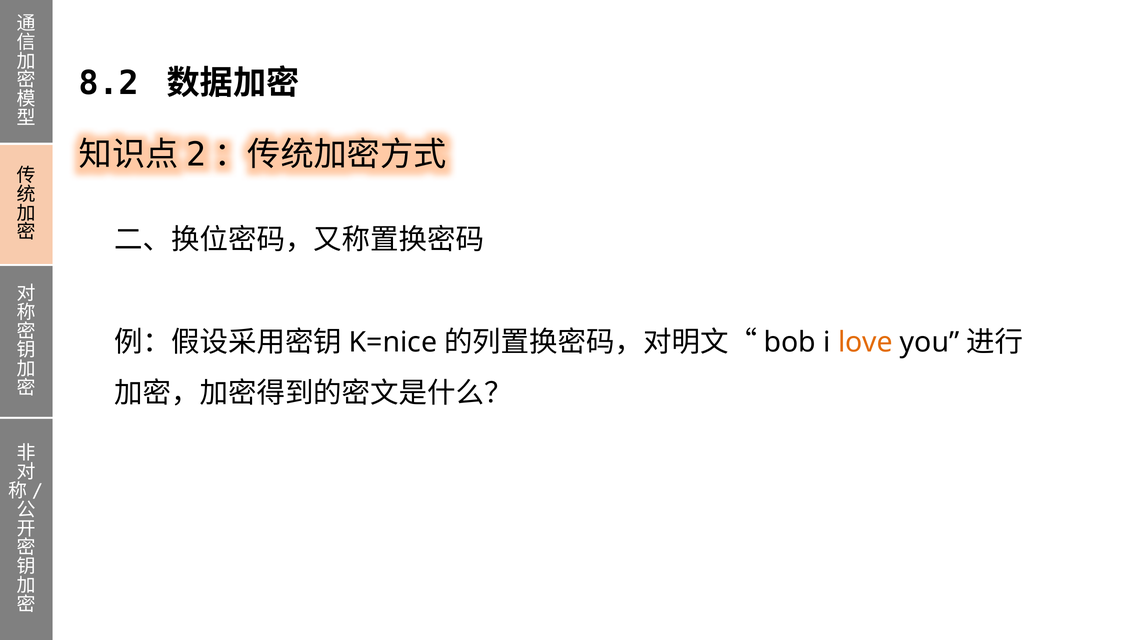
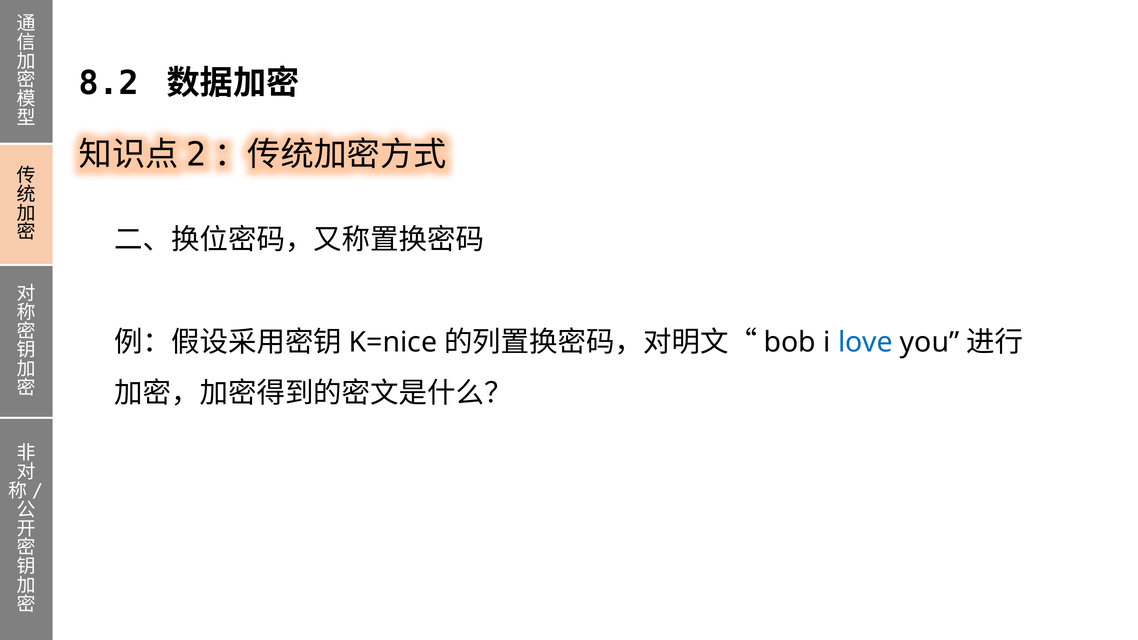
love colour: orange -> blue
